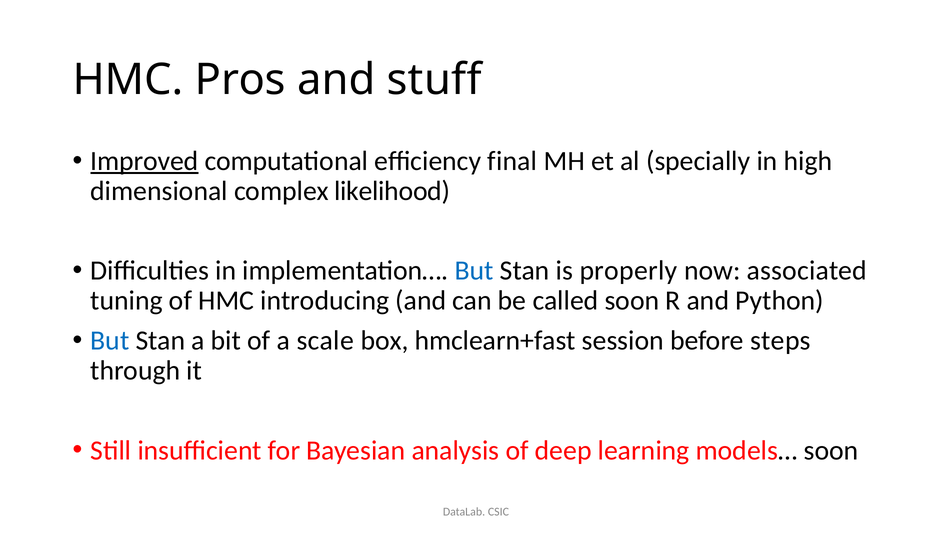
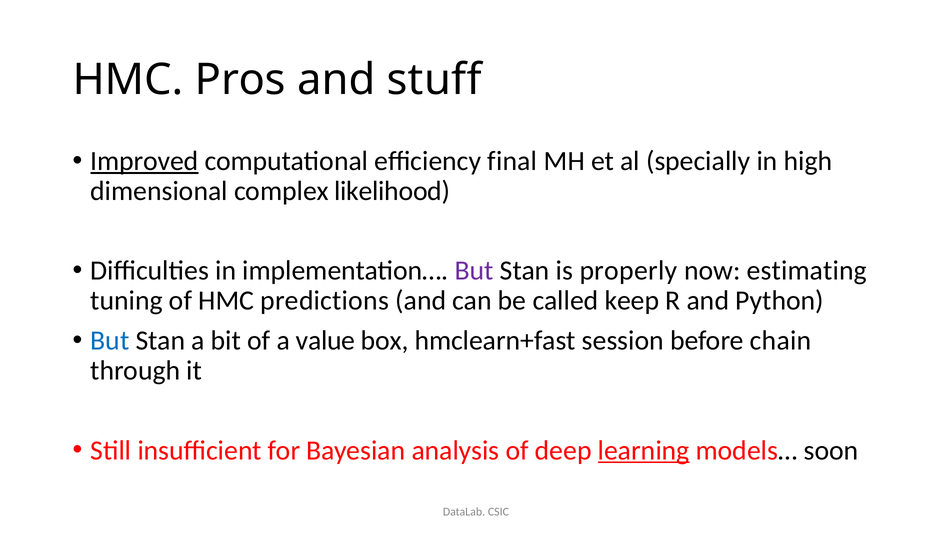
But at (474, 271) colour: blue -> purple
associated: associated -> estimating
introducing: introducing -> predictions
called soon: soon -> keep
scale: scale -> value
steps: steps -> chain
learning underline: none -> present
